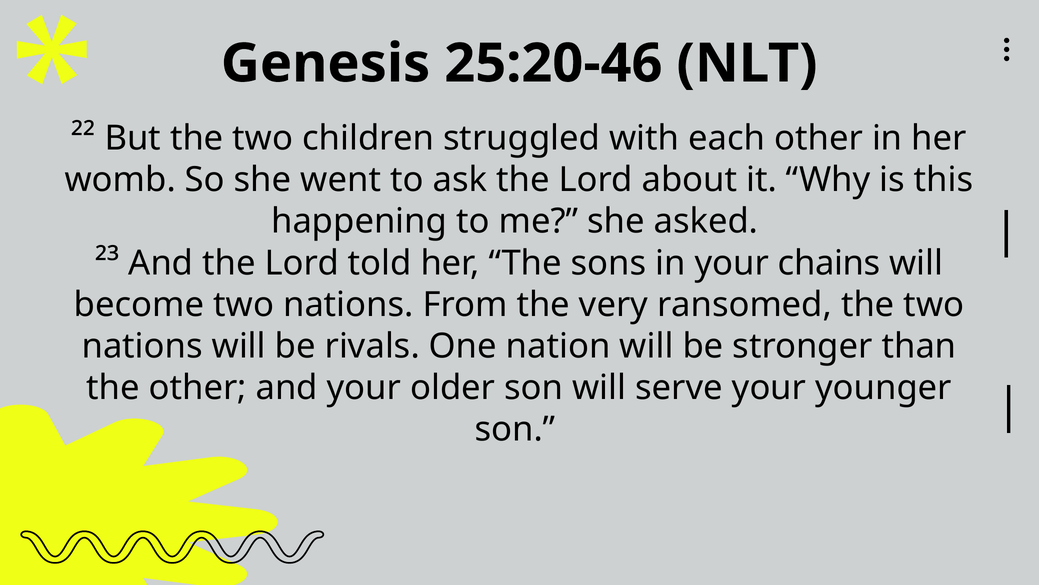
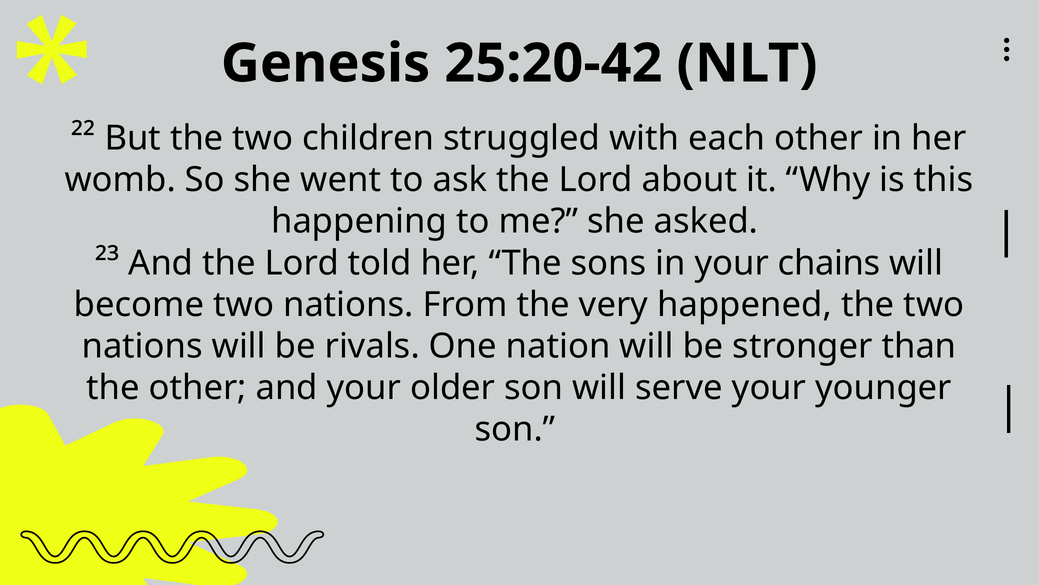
25:20-46: 25:20-46 -> 25:20-42
ransomed: ransomed -> happened
